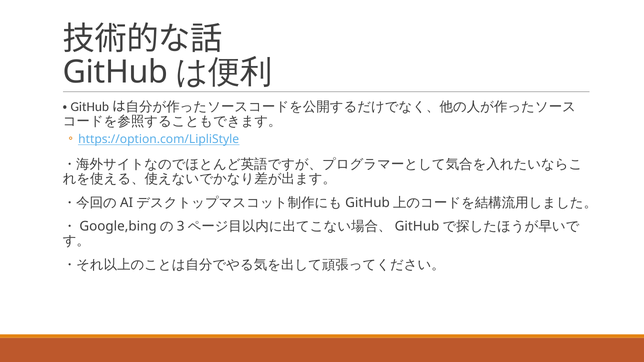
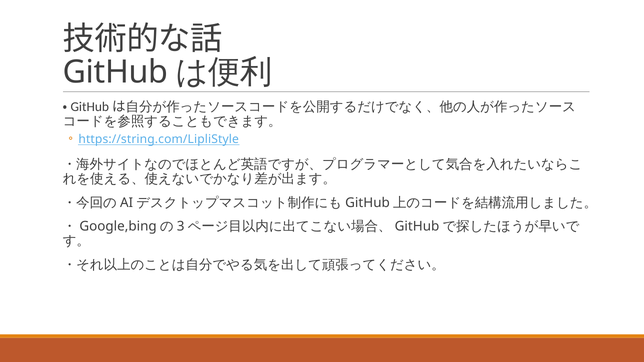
https://option.com/LipliStyle: https://option.com/LipliStyle -> https://string.com/LipliStyle
